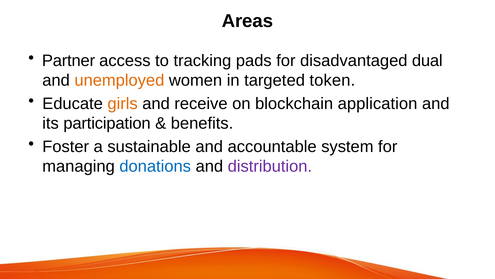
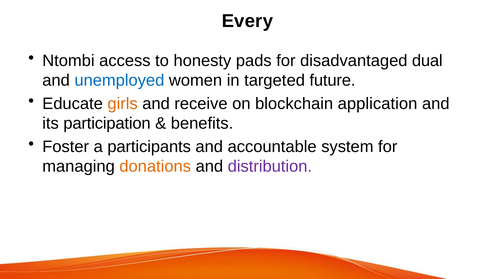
Areas: Areas -> Every
Partner: Partner -> Ntombi
tracking: tracking -> honesty
unemployed colour: orange -> blue
token: token -> future
sustainable: sustainable -> participants
donations colour: blue -> orange
